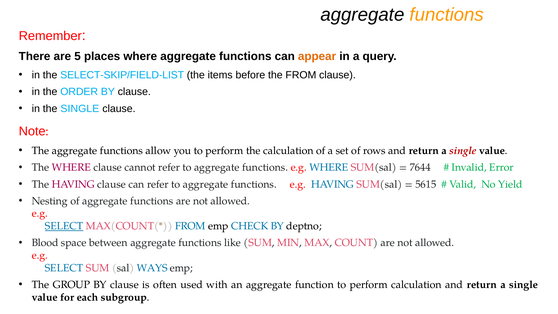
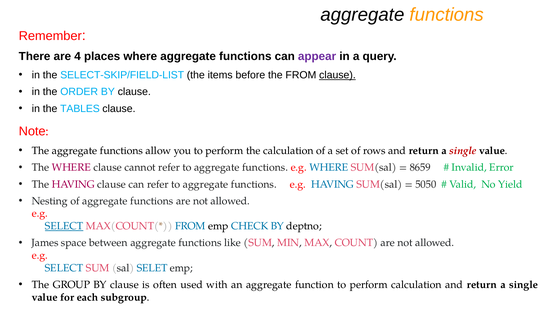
5: 5 -> 4
appear colour: orange -> purple
clause at (337, 75) underline: none -> present
the SINGLE: SINGLE -> TABLES
7644: 7644 -> 8659
5615: 5615 -> 5050
Blood: Blood -> James
WAYS: WAYS -> SELET
